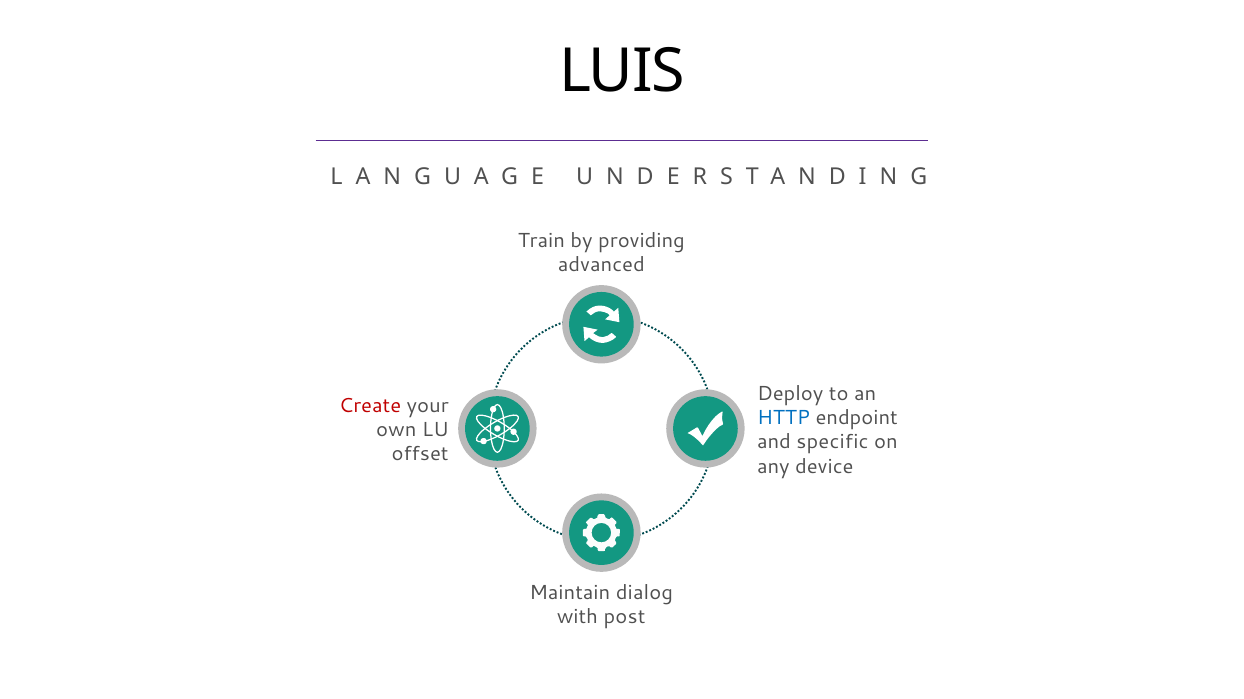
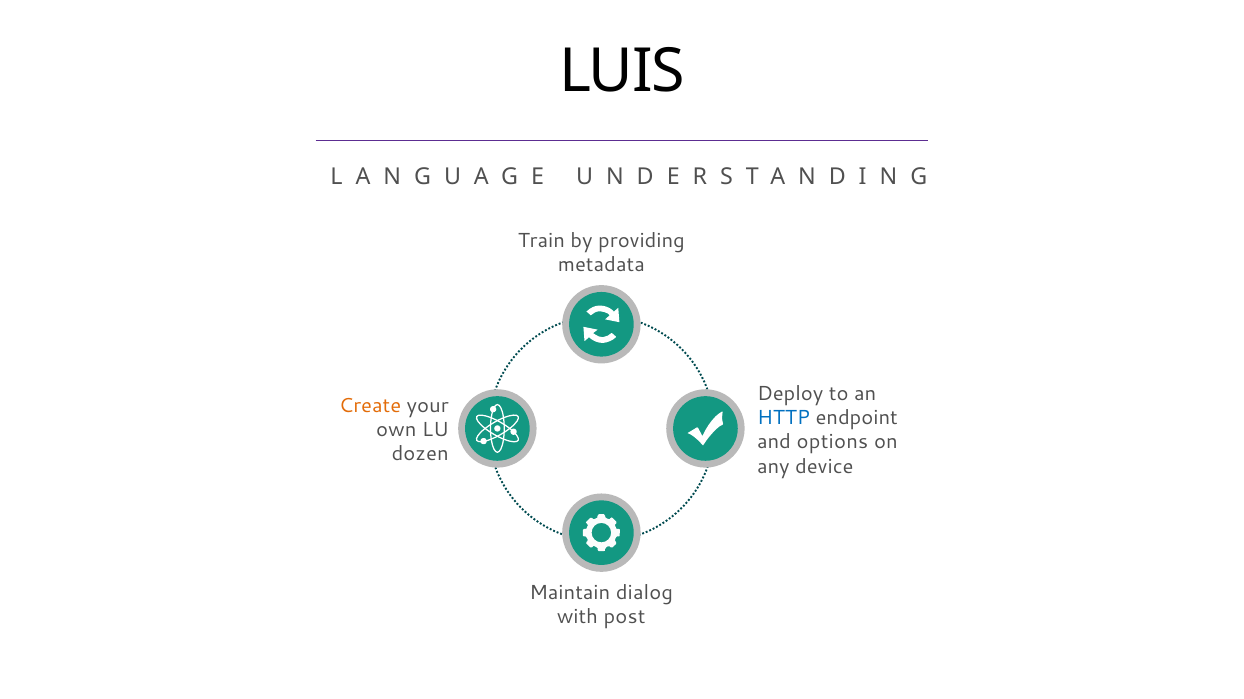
advanced: advanced -> metadata
Create colour: red -> orange
specific: specific -> options
offset: offset -> dozen
